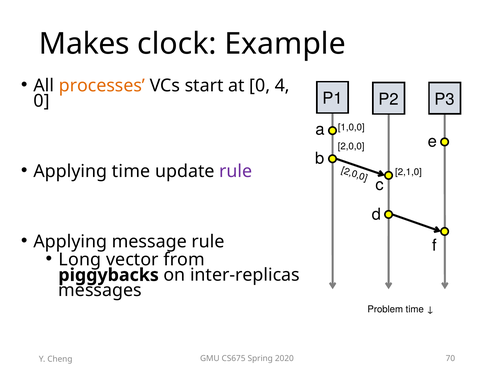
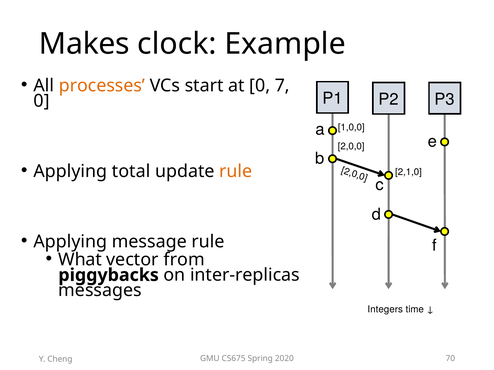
4: 4 -> 7
Applying time: time -> total
rule at (236, 172) colour: purple -> orange
Long: Long -> What
Problem: Problem -> Integers
